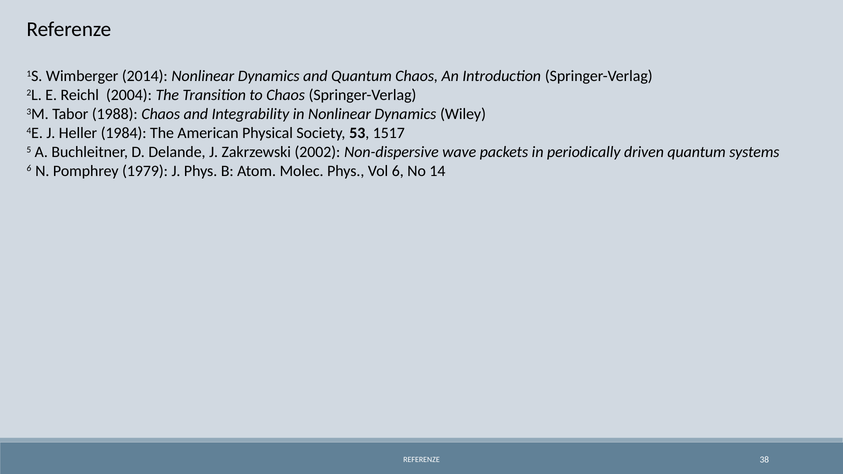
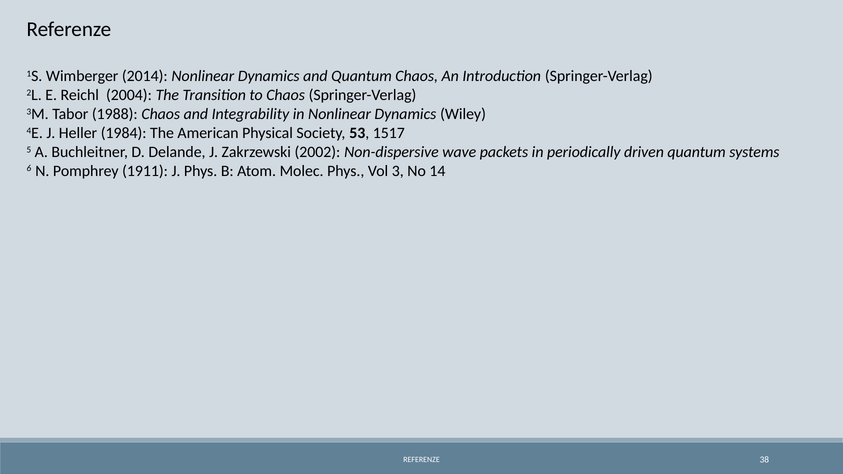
1979: 1979 -> 1911
Vol 6: 6 -> 3
